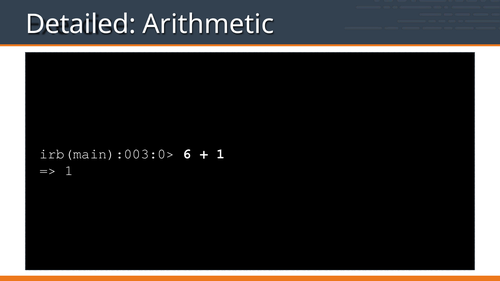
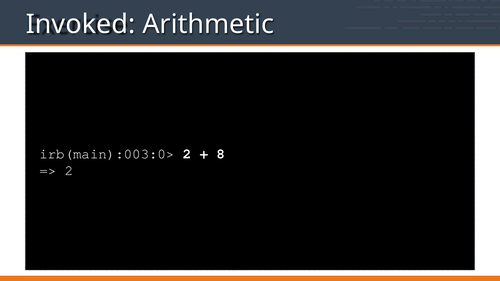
Detailed: Detailed -> Invoked
irb(main):003:0> 6: 6 -> 2
1 at (221, 154): 1 -> 8
1 at (69, 171): 1 -> 2
